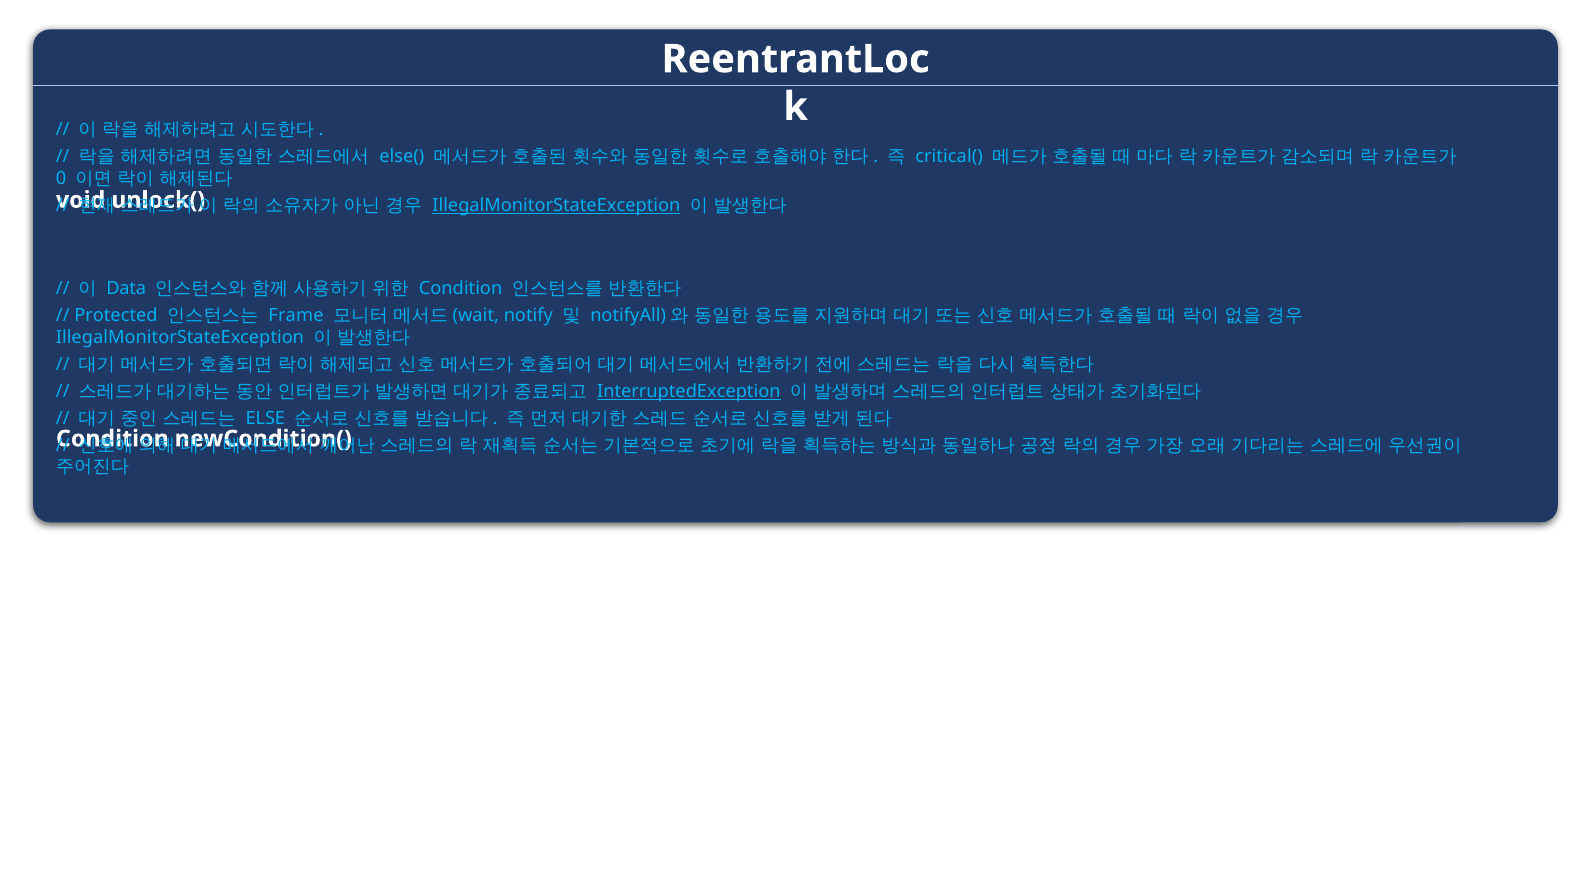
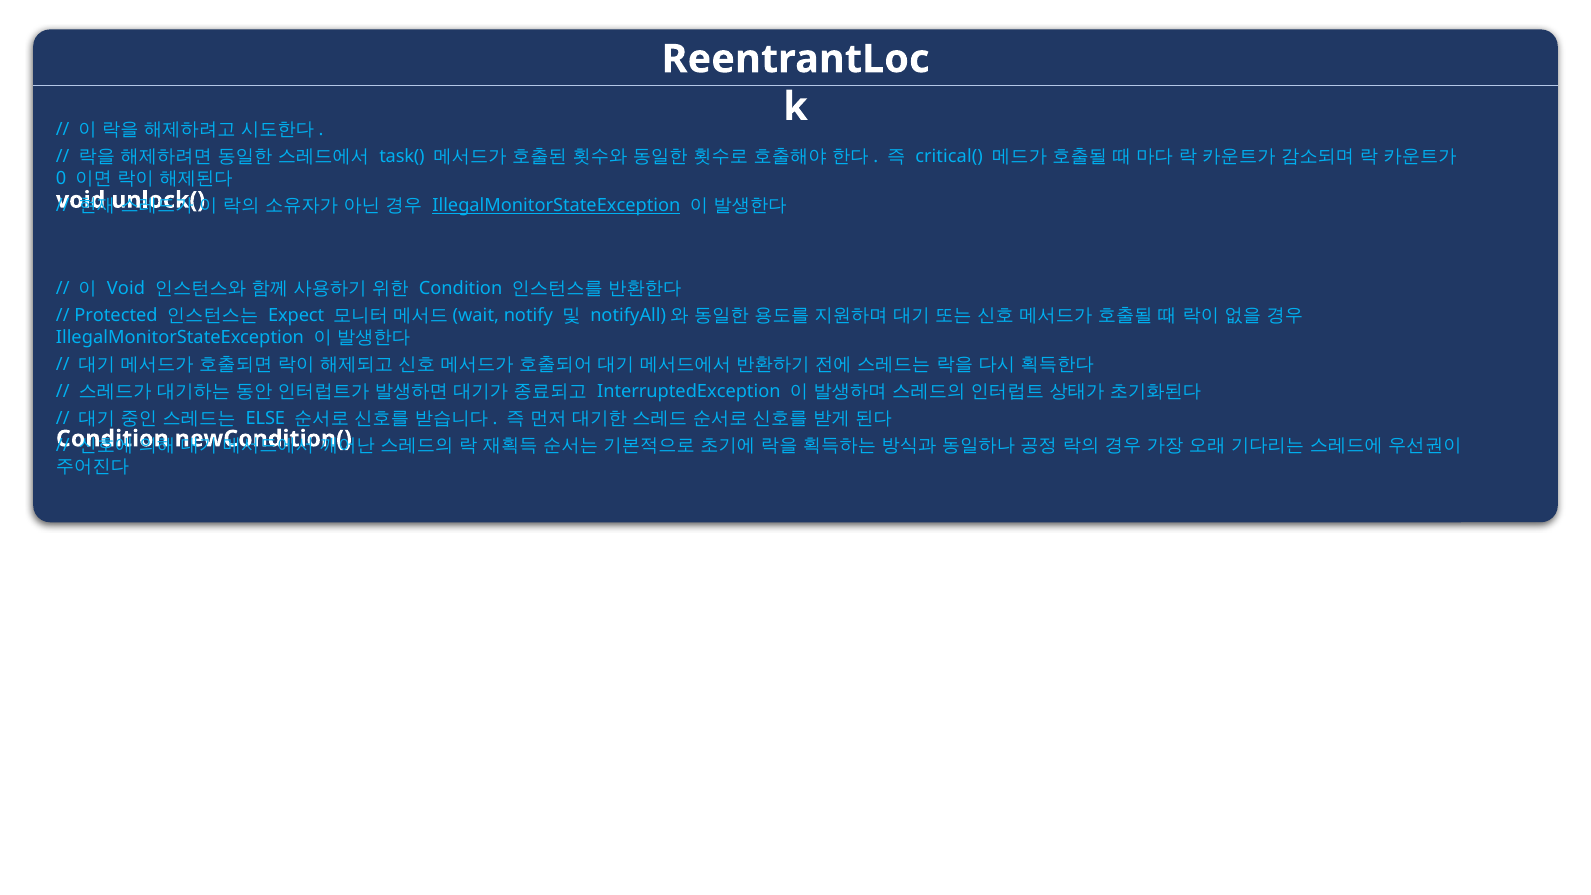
else(: else( -> task(
Data at (126, 289): Data -> Void
Frame: Frame -> Expect
InterruptedException underline: present -> none
